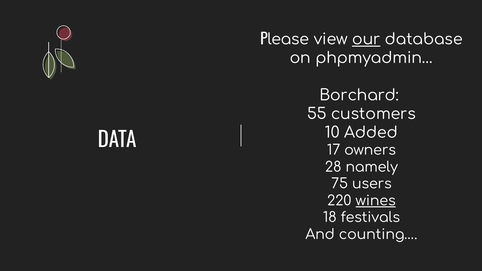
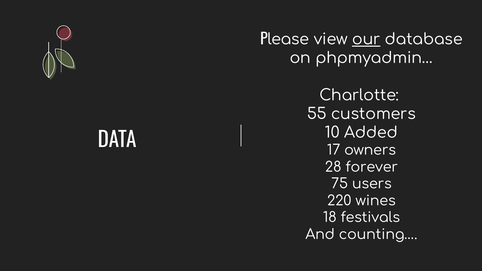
Borchard: Borchard -> Charlotte
namely: namely -> forever
wines underline: present -> none
